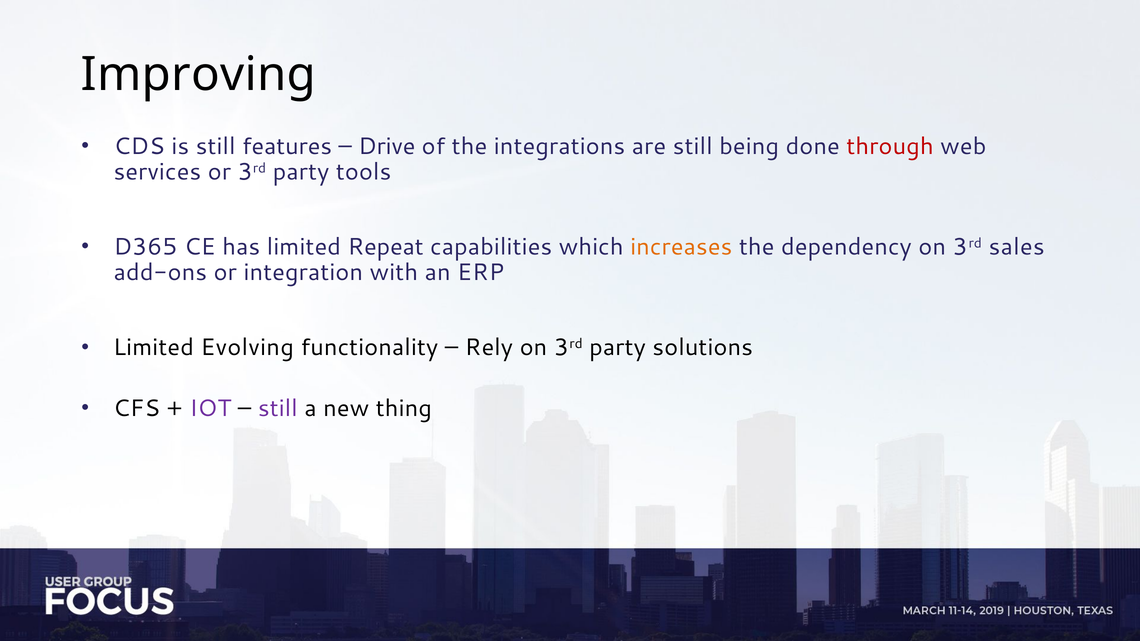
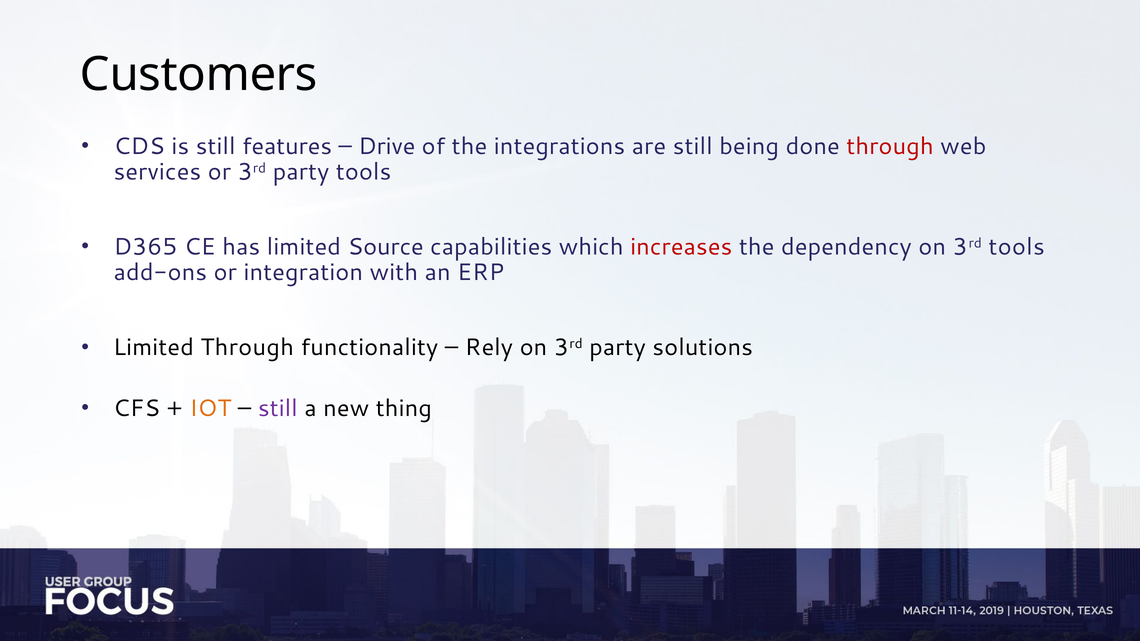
Improving: Improving -> Customers
Repeat: Repeat -> Source
increases colour: orange -> red
3rd sales: sales -> tools
Limited Evolving: Evolving -> Through
IOT colour: purple -> orange
